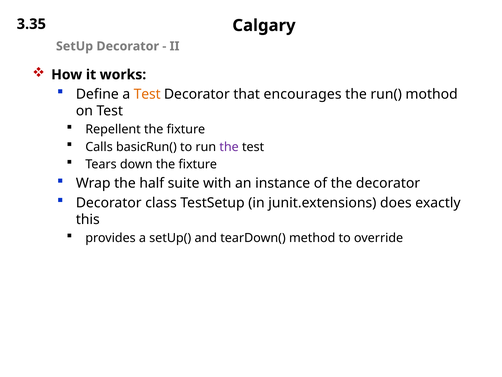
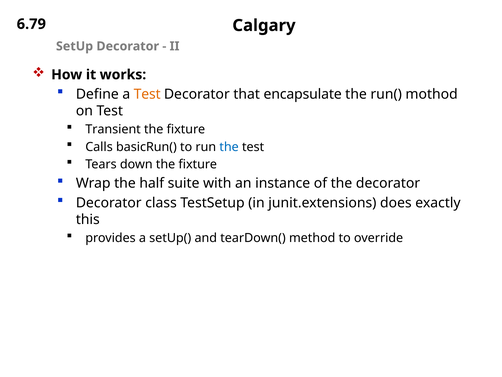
3.35: 3.35 -> 6.79
encourages: encourages -> encapsulate
Repellent: Repellent -> Transient
the at (229, 147) colour: purple -> blue
